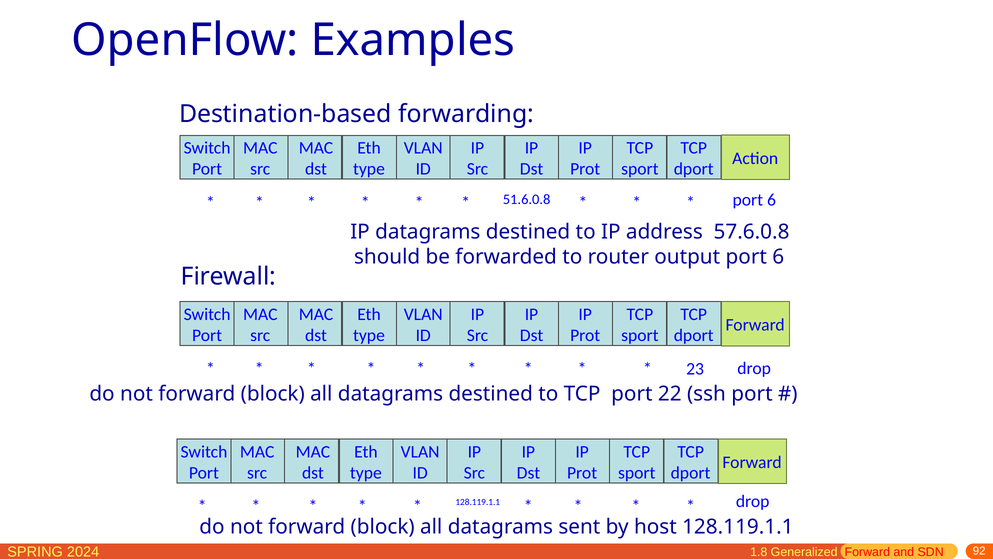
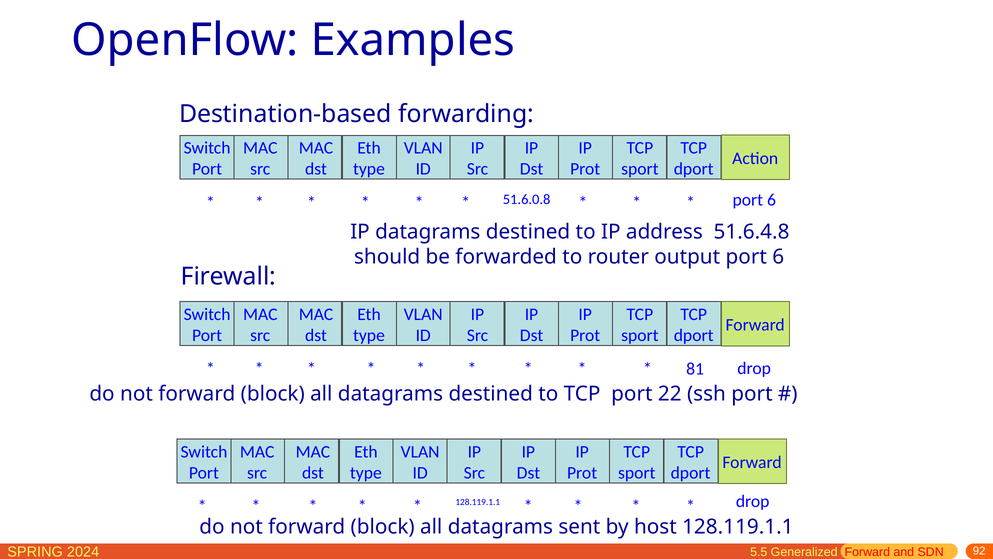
57.6.0.8: 57.6.0.8 -> 51.6.4.8
23: 23 -> 81
1.8: 1.8 -> 5.5
